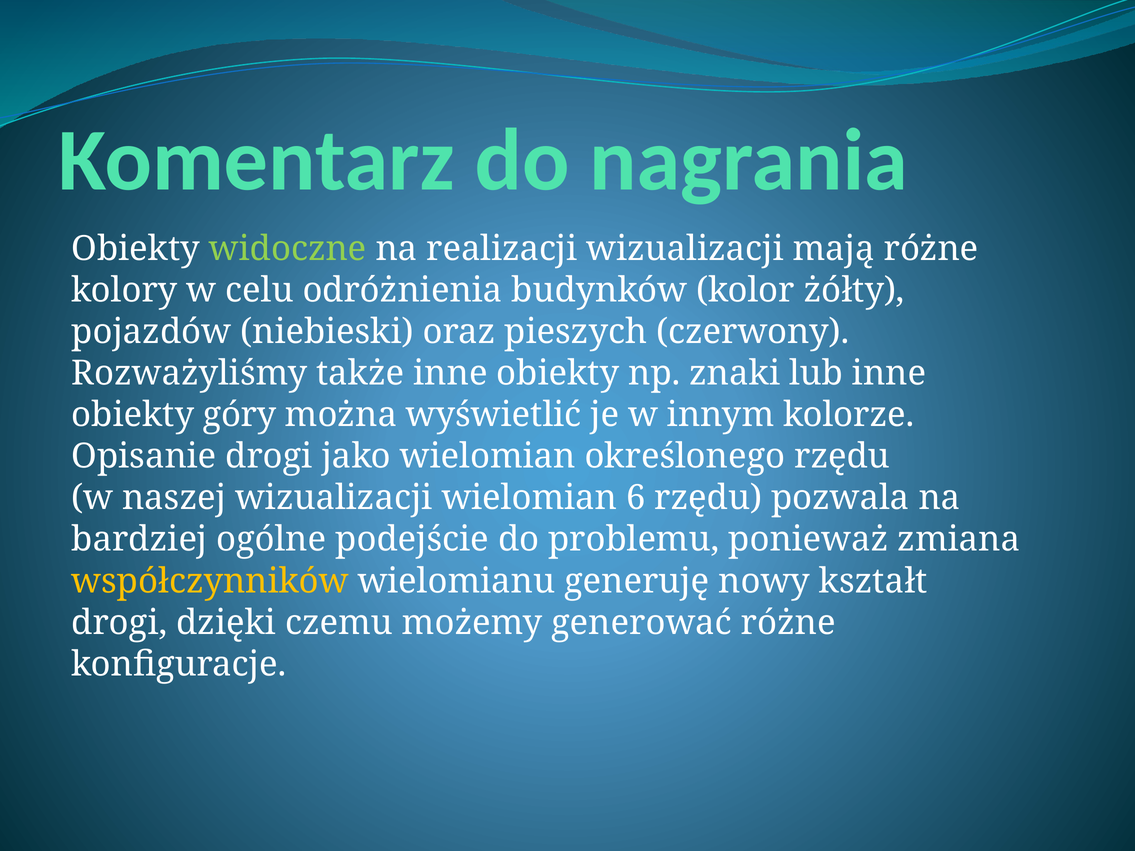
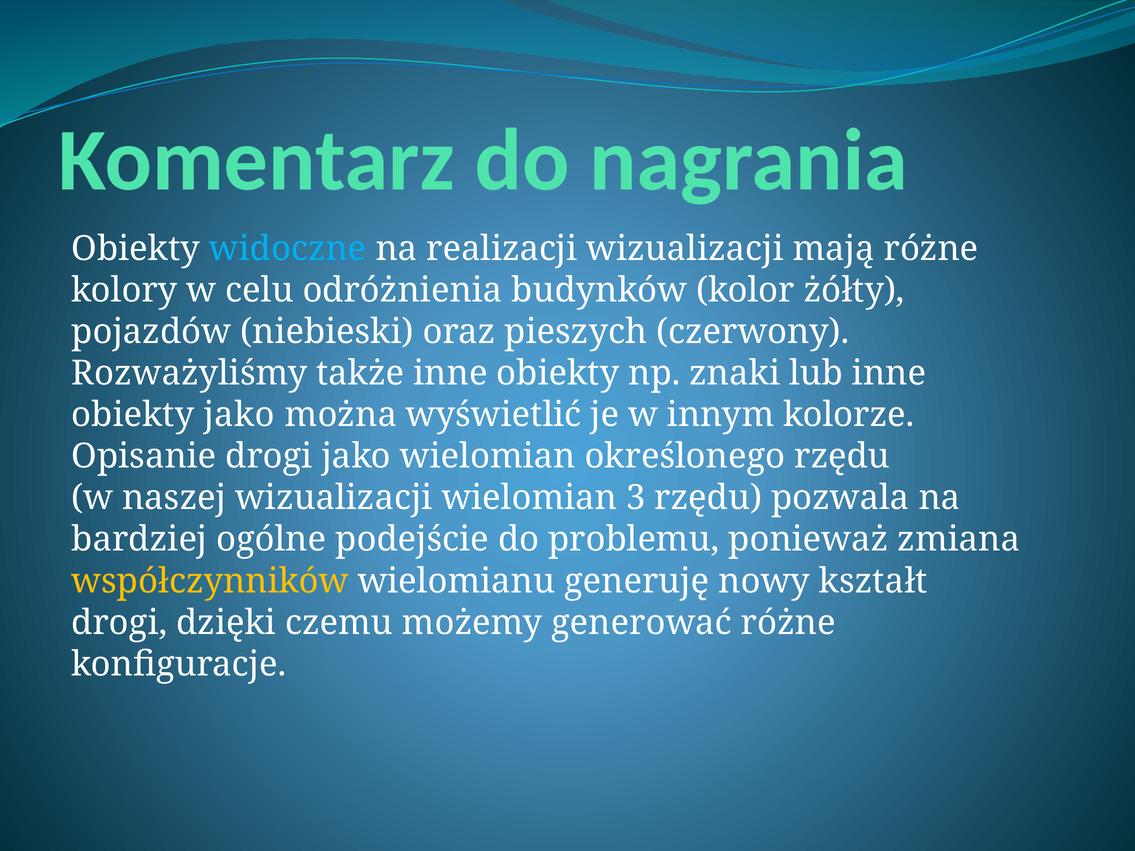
widoczne colour: light green -> light blue
obiekty góry: góry -> jako
6: 6 -> 3
